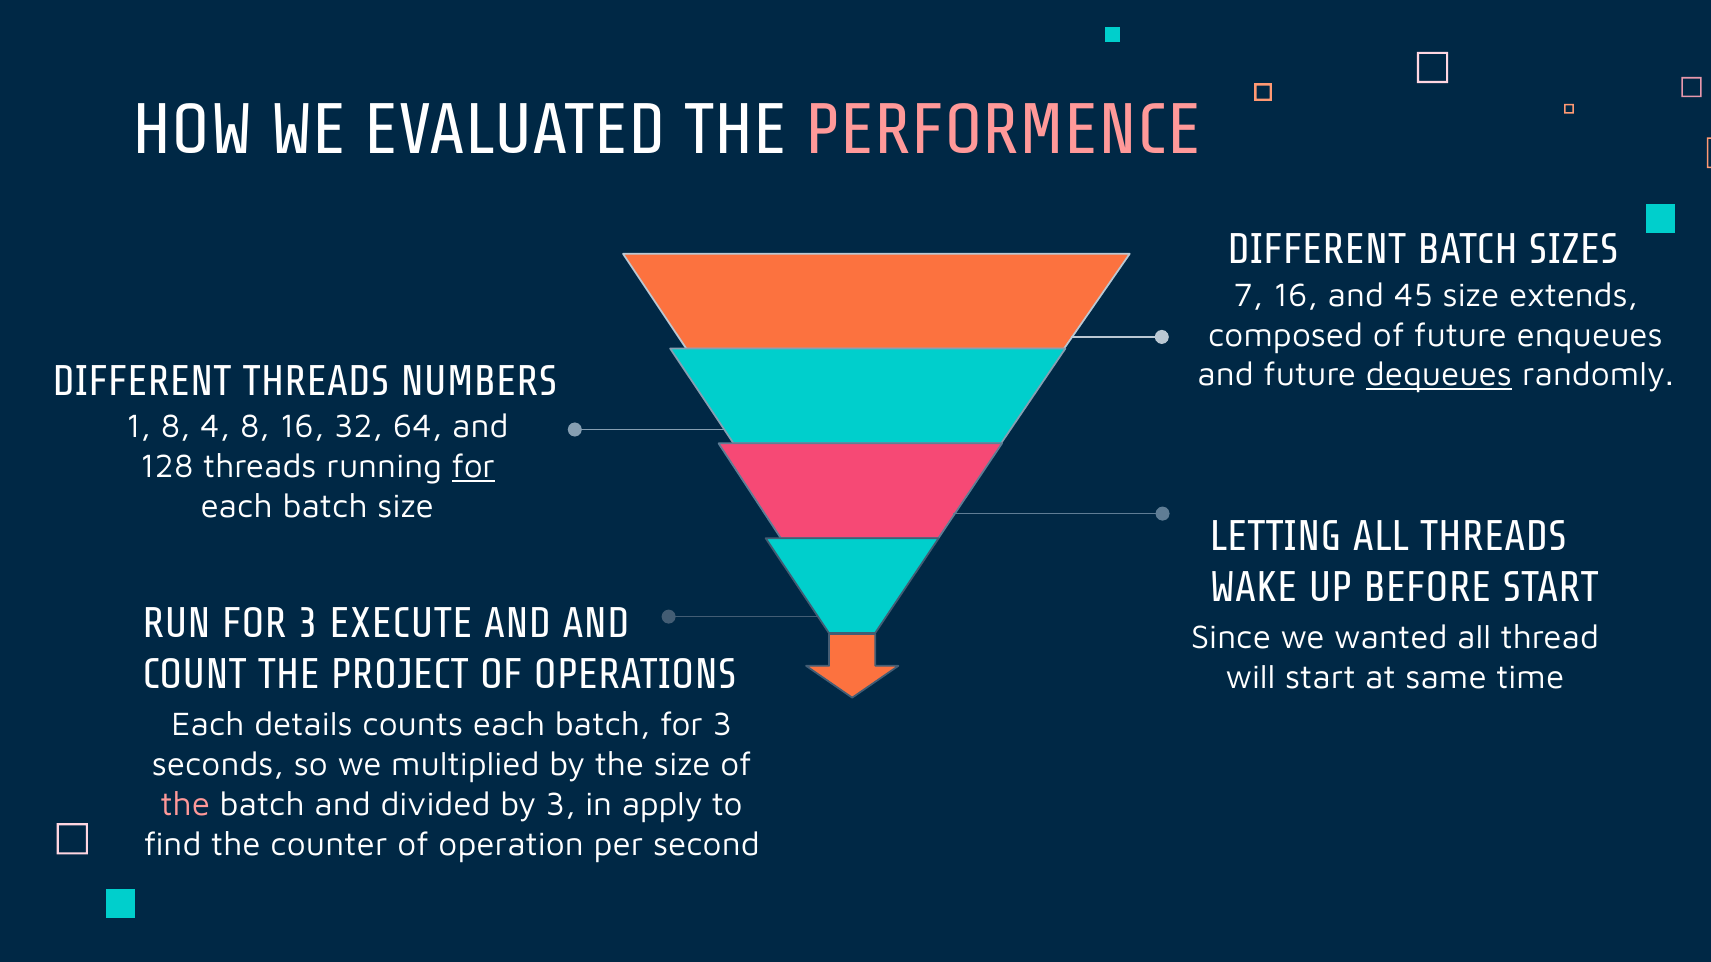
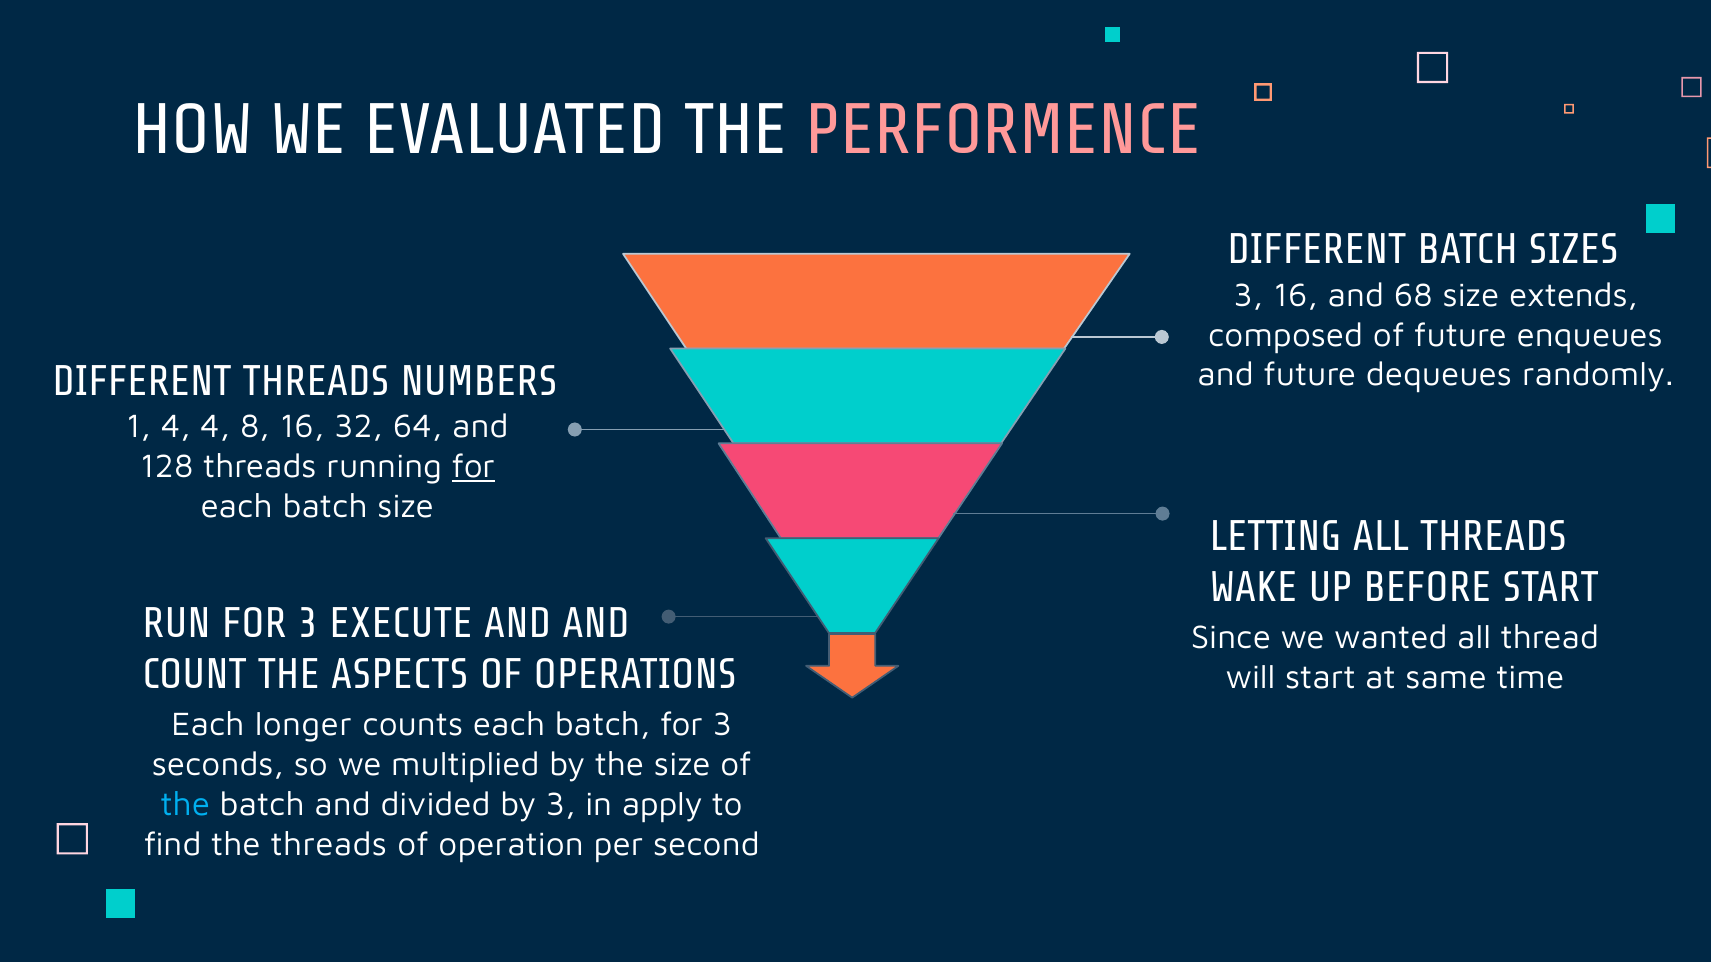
7 at (1248, 295): 7 -> 3
45: 45 -> 68
dequeues underline: present -> none
1 8: 8 -> 4
PROJECT: PROJECT -> ASPECTS
details: details -> longer
the at (185, 805) colour: pink -> light blue
the counter: counter -> threads
